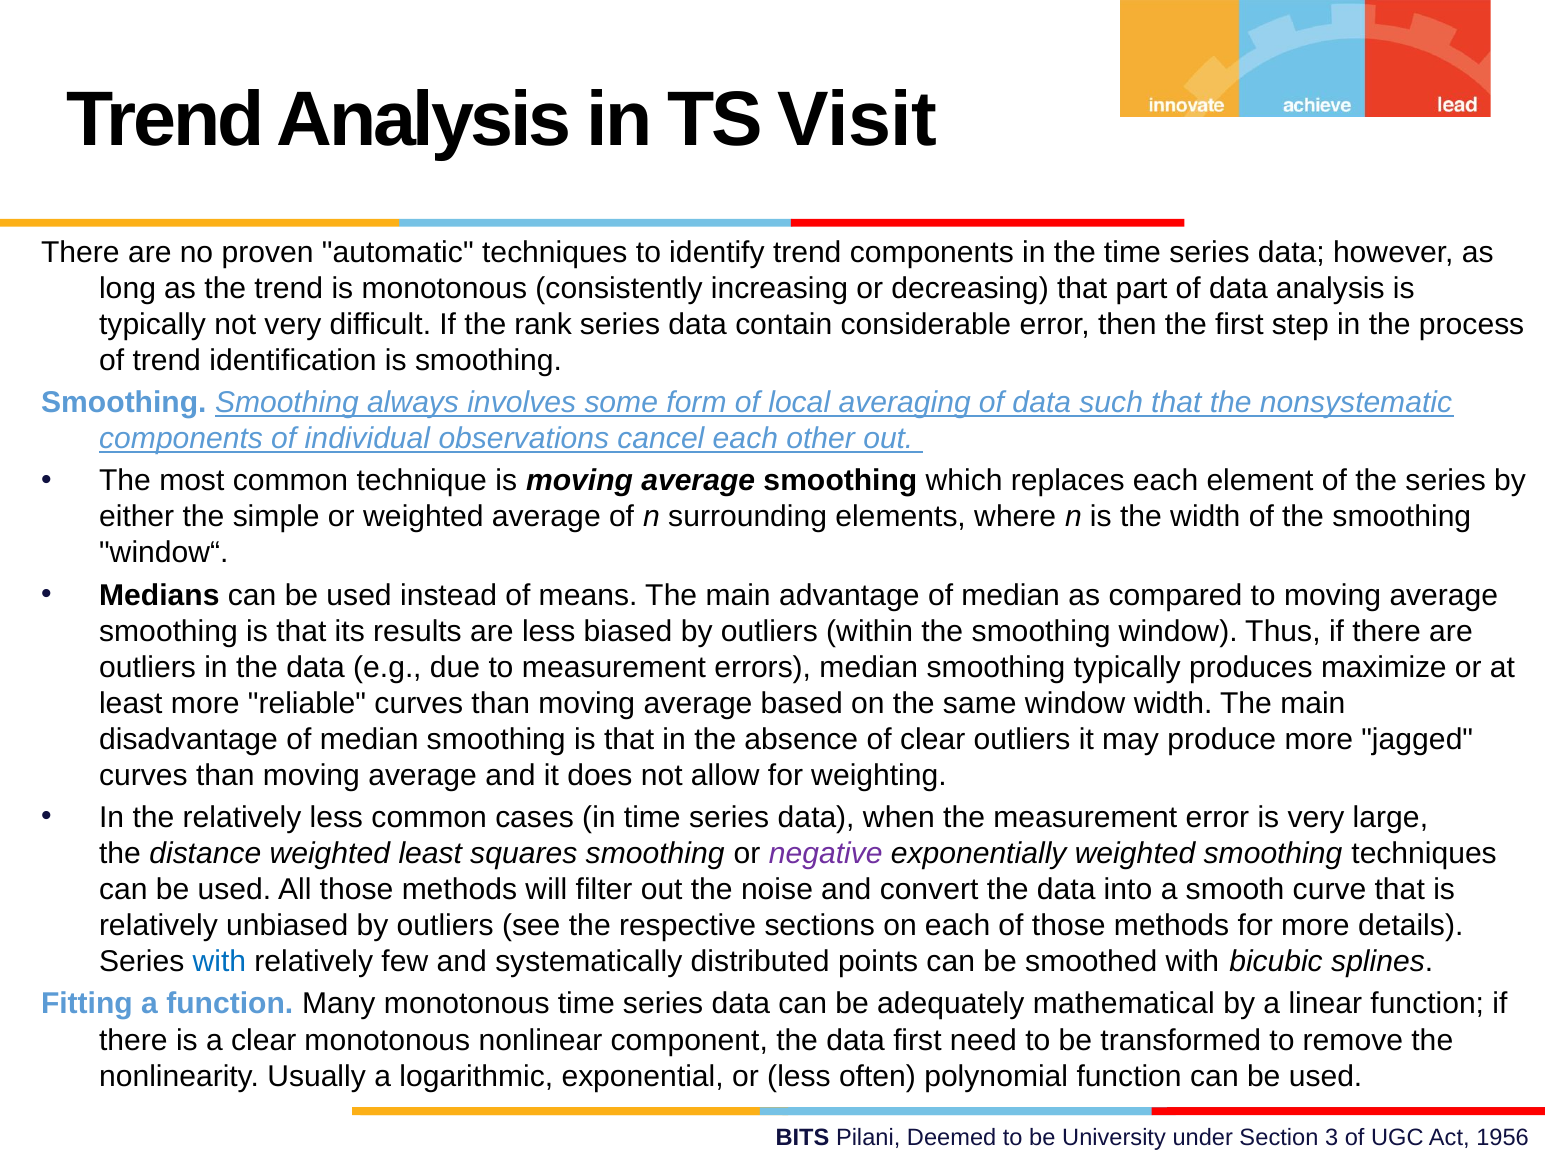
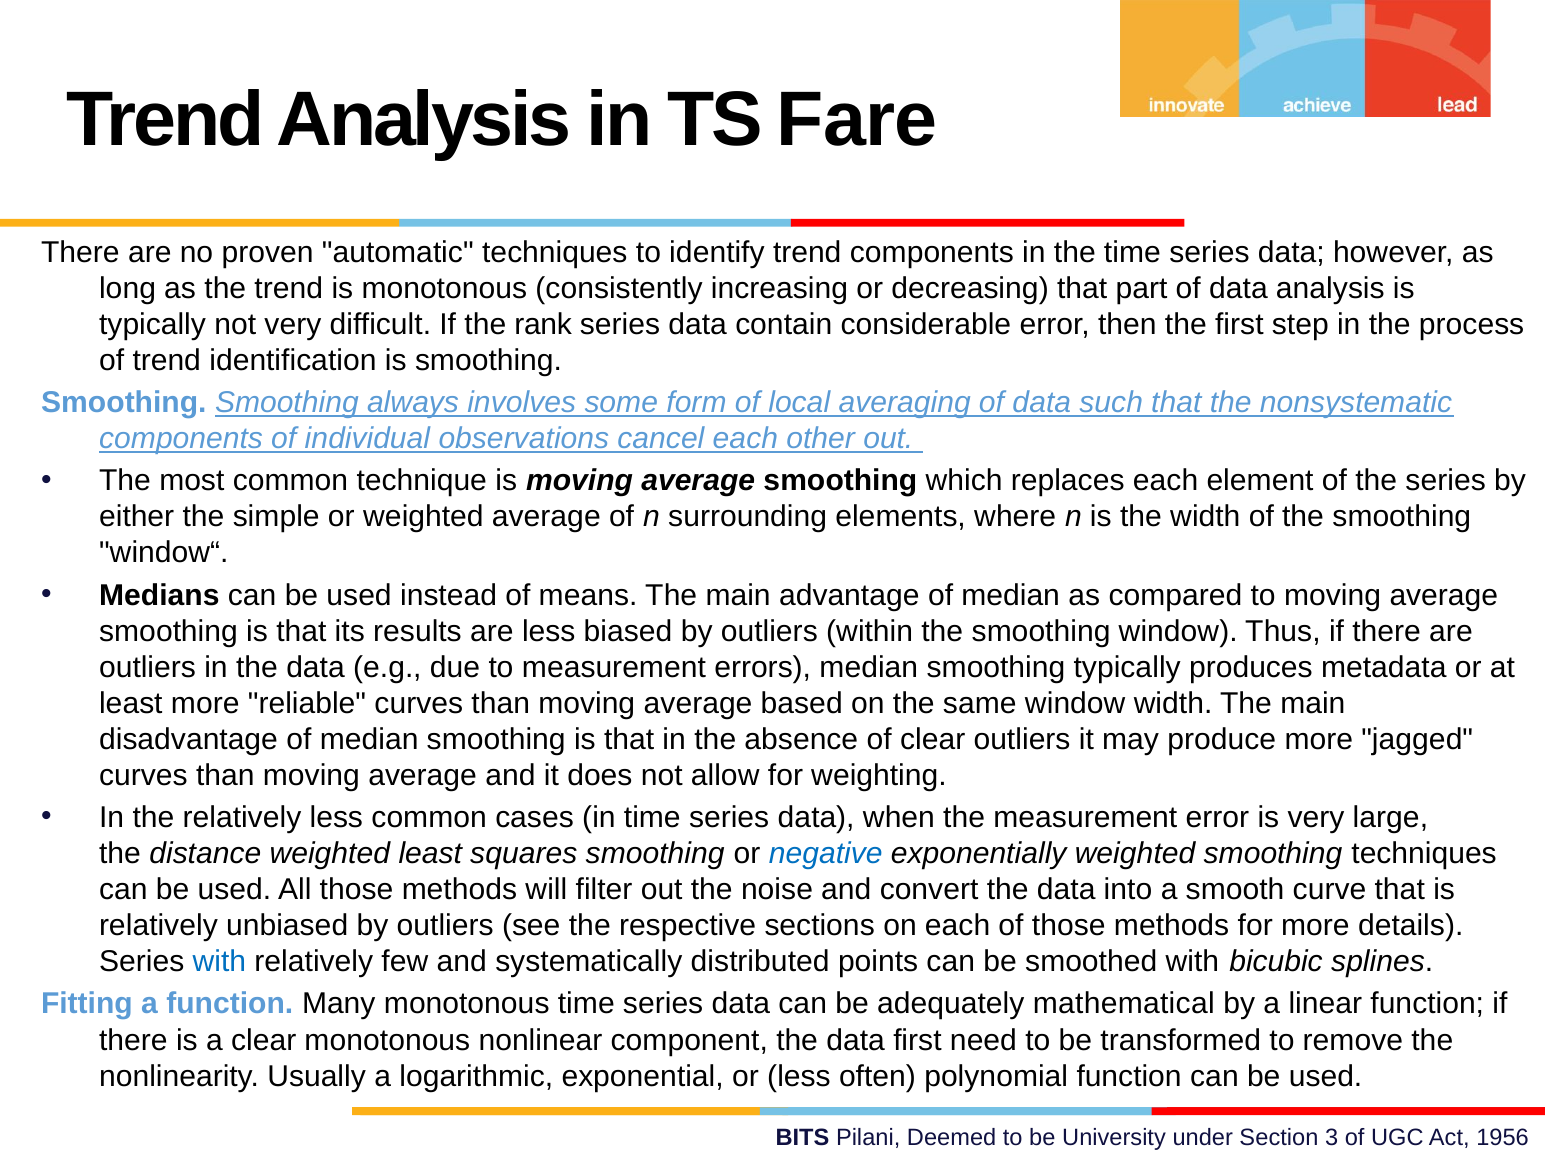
Visit: Visit -> Fare
maximize: maximize -> metadata
negative colour: purple -> blue
